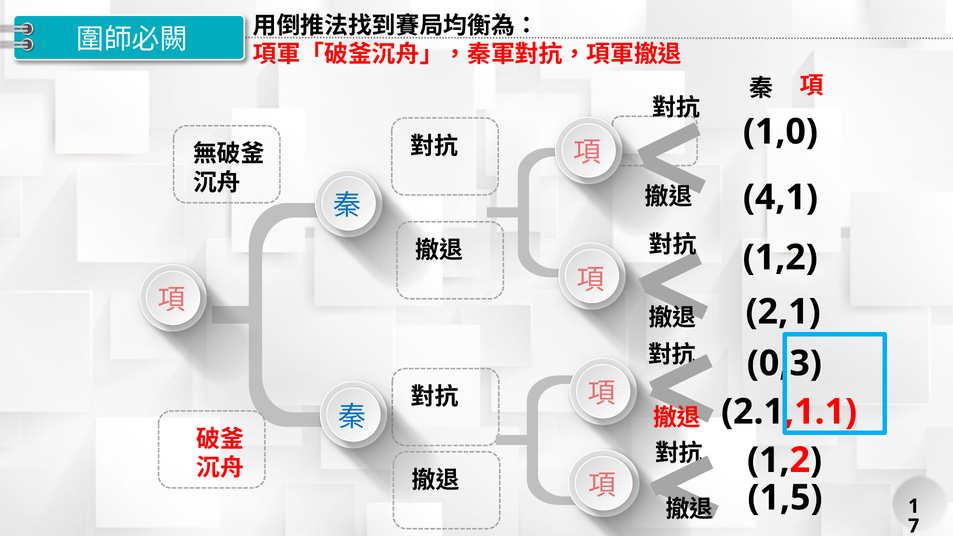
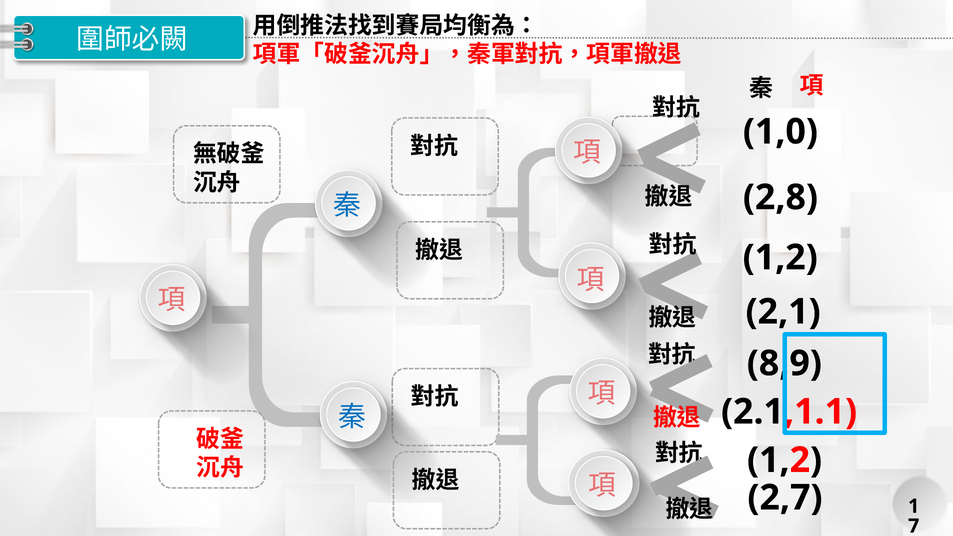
4,1: 4,1 -> 2,8
0,3: 0,3 -> 8,9
1,5: 1,5 -> 2,7
